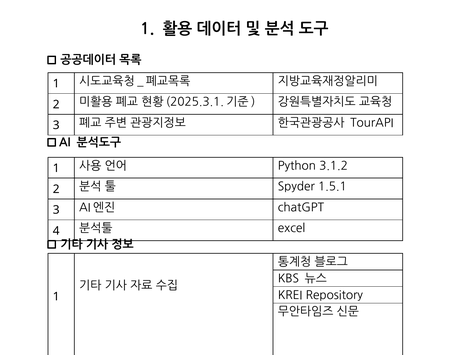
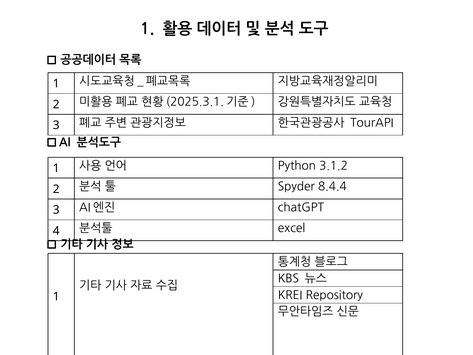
1.5.1: 1.5.1 -> 8.4.4
